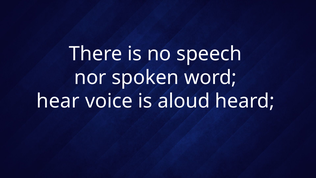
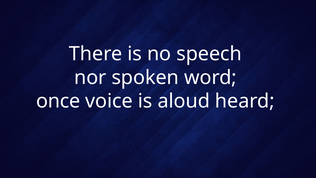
hear: hear -> once
